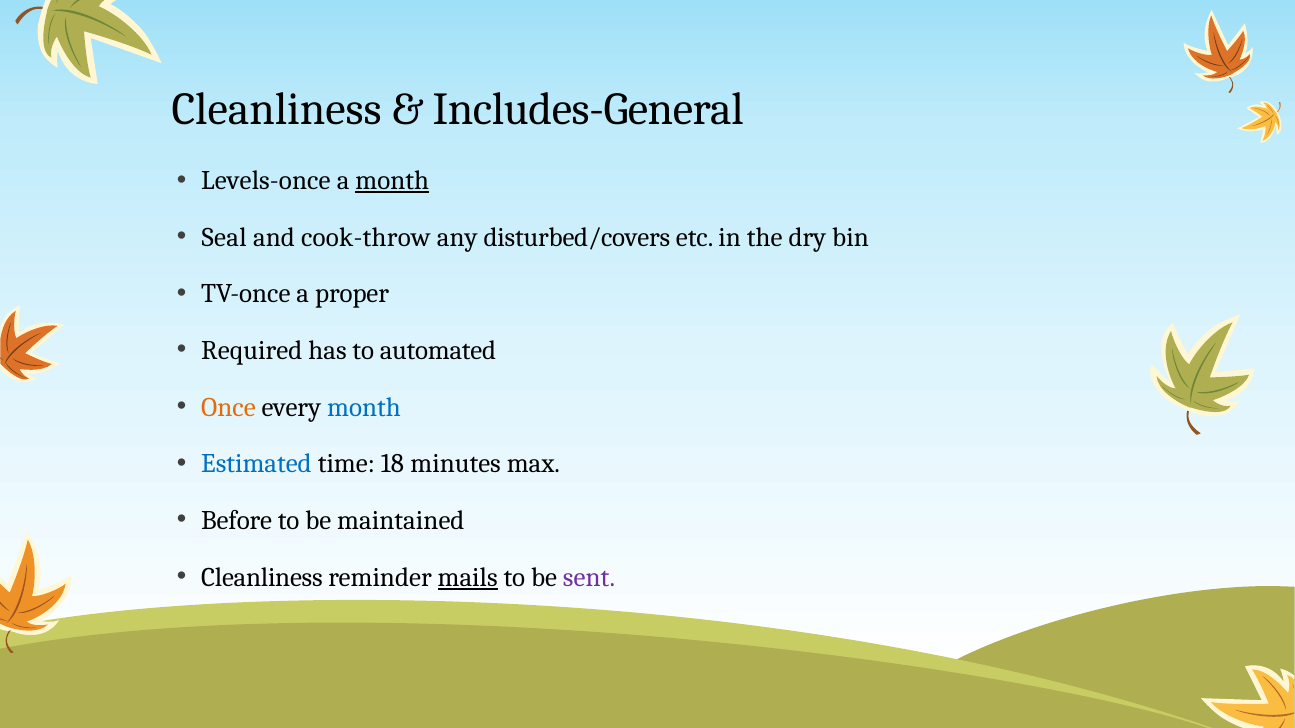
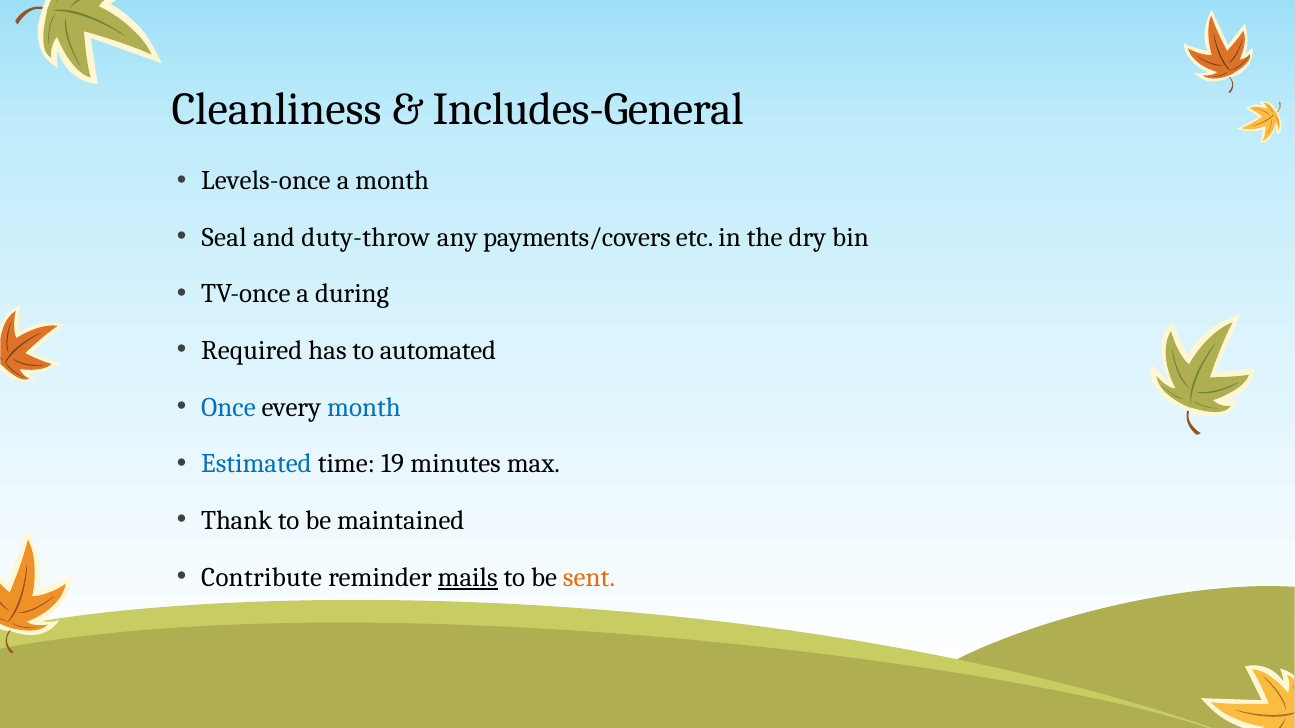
month at (392, 181) underline: present -> none
cook-throw: cook-throw -> duty-throw
disturbed/covers: disturbed/covers -> payments/covers
proper: proper -> during
Once colour: orange -> blue
18: 18 -> 19
Before: Before -> Thank
Cleanliness at (262, 577): Cleanliness -> Contribute
sent colour: purple -> orange
